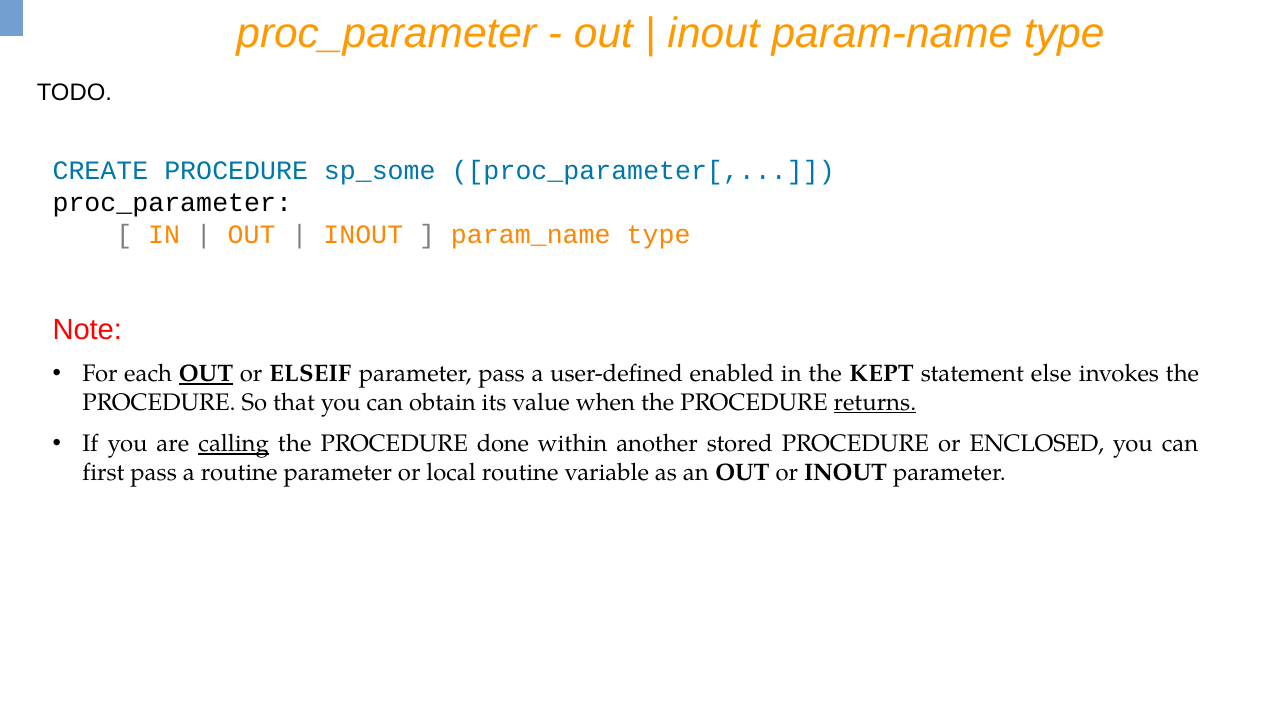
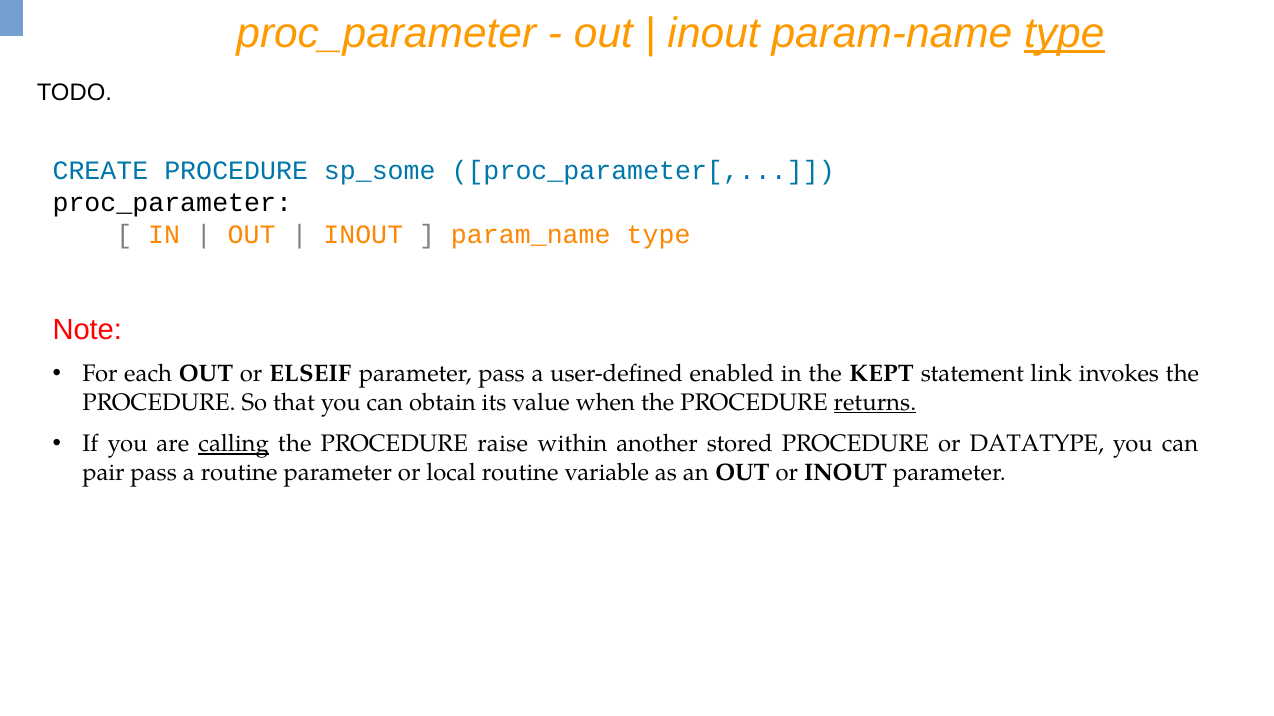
type at (1064, 33) underline: none -> present
OUT at (206, 374) underline: present -> none
else: else -> link
done: done -> raise
ENCLOSED: ENCLOSED -> DATATYPE
first: first -> pair
